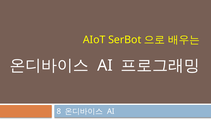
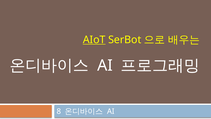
AIoT underline: none -> present
